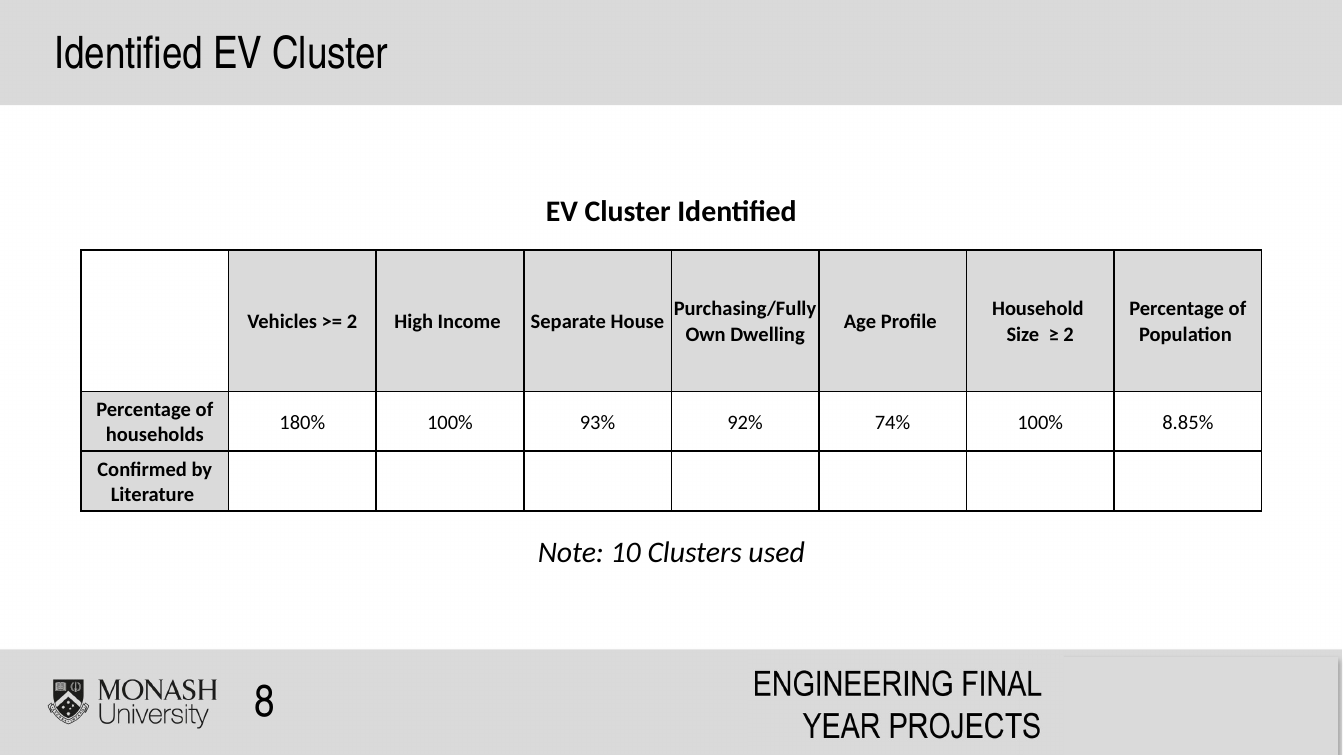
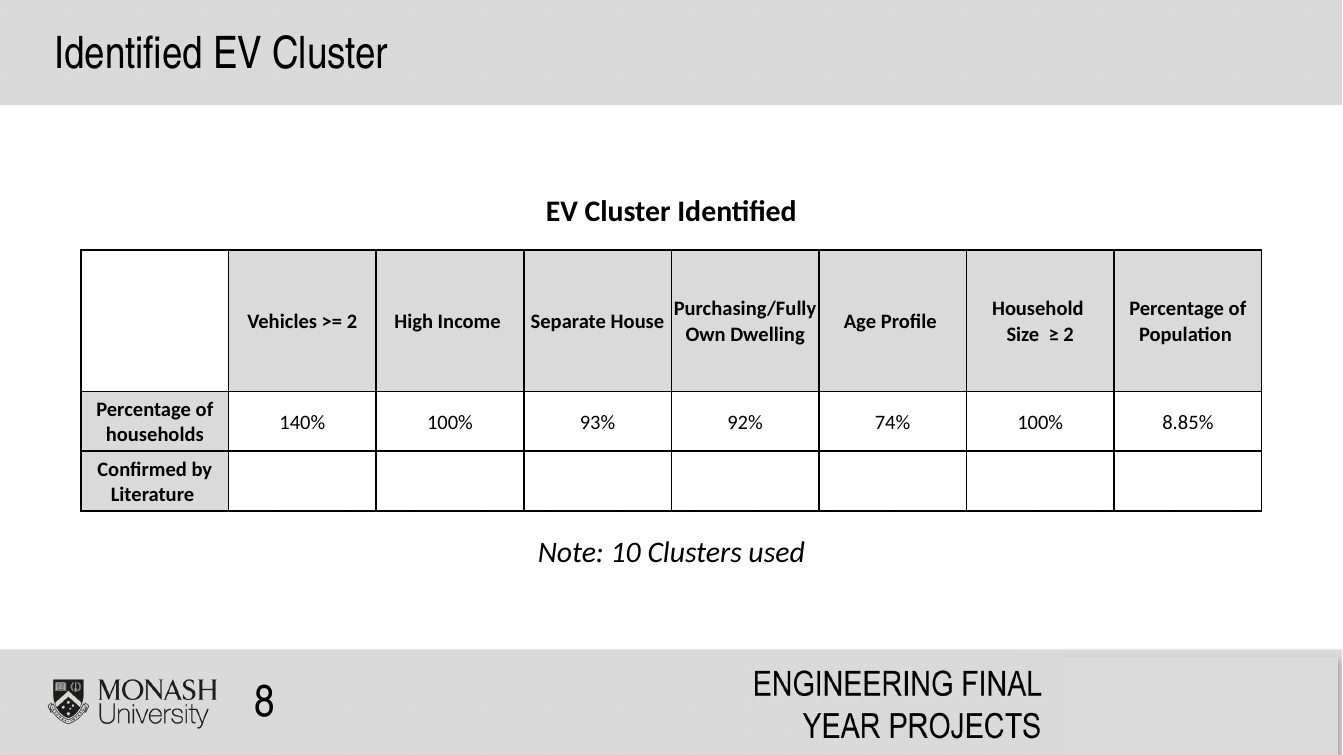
180%: 180% -> 140%
